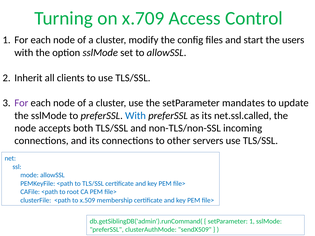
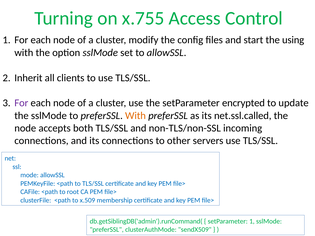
x.709: x.709 -> x.755
users: users -> using
mandates: mandates -> encrypted
With at (135, 116) colour: blue -> orange
